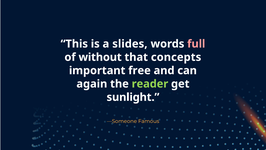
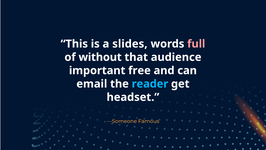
concepts: concepts -> audience
again: again -> email
reader colour: light green -> light blue
sunlight: sunlight -> headset
